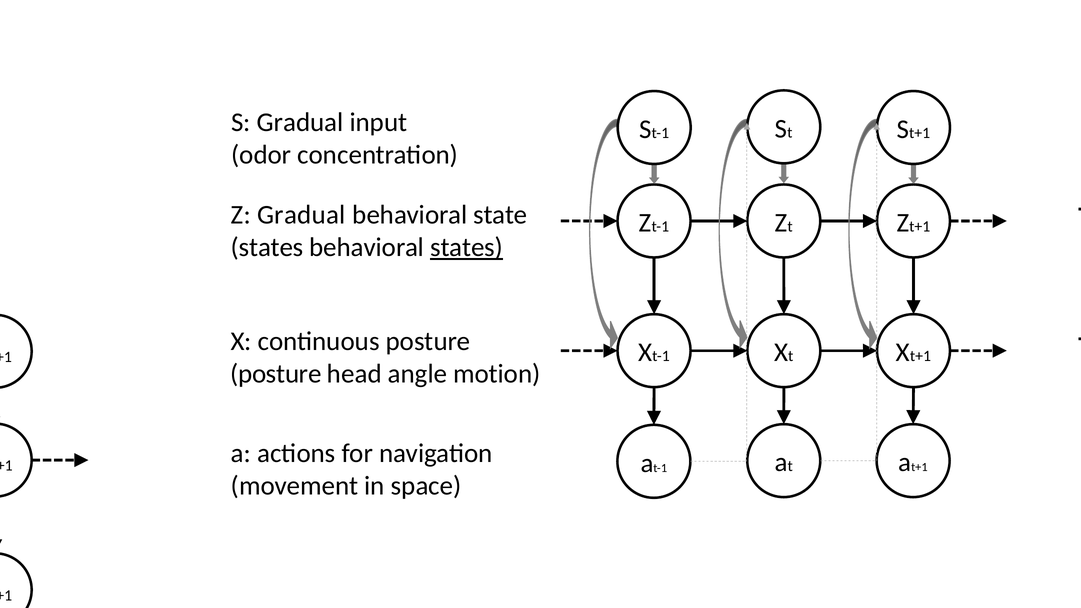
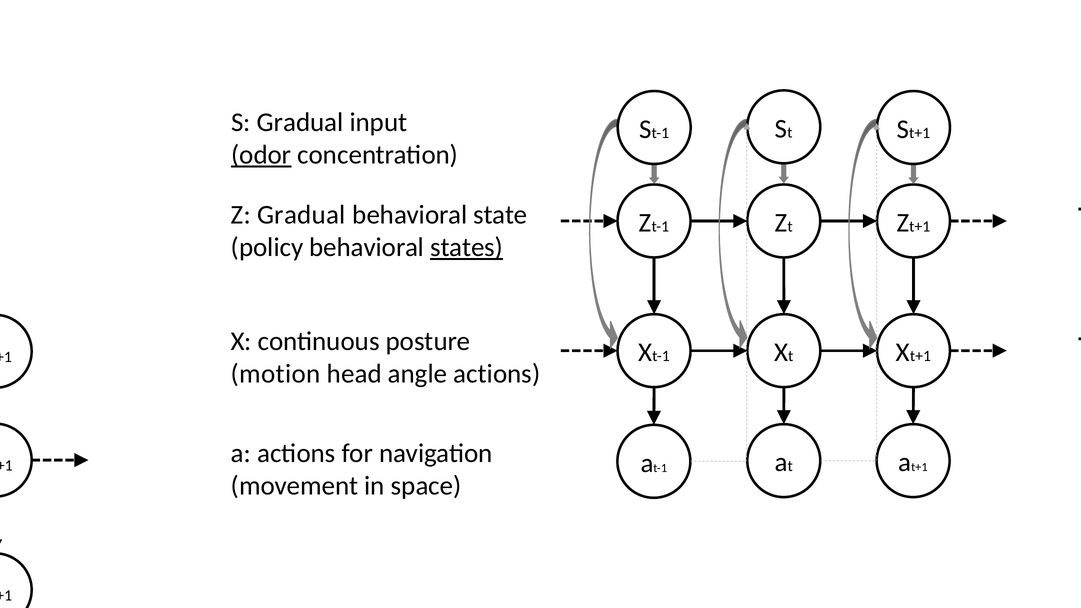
odor underline: none -> present
states at (267, 247): states -> policy
posture at (276, 374): posture -> motion
angle motion: motion -> actions
